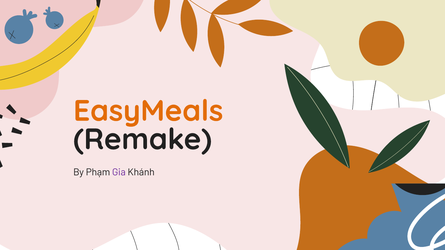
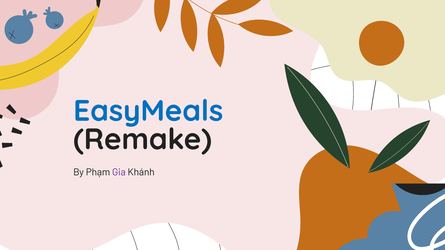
EasyMeals colour: orange -> blue
